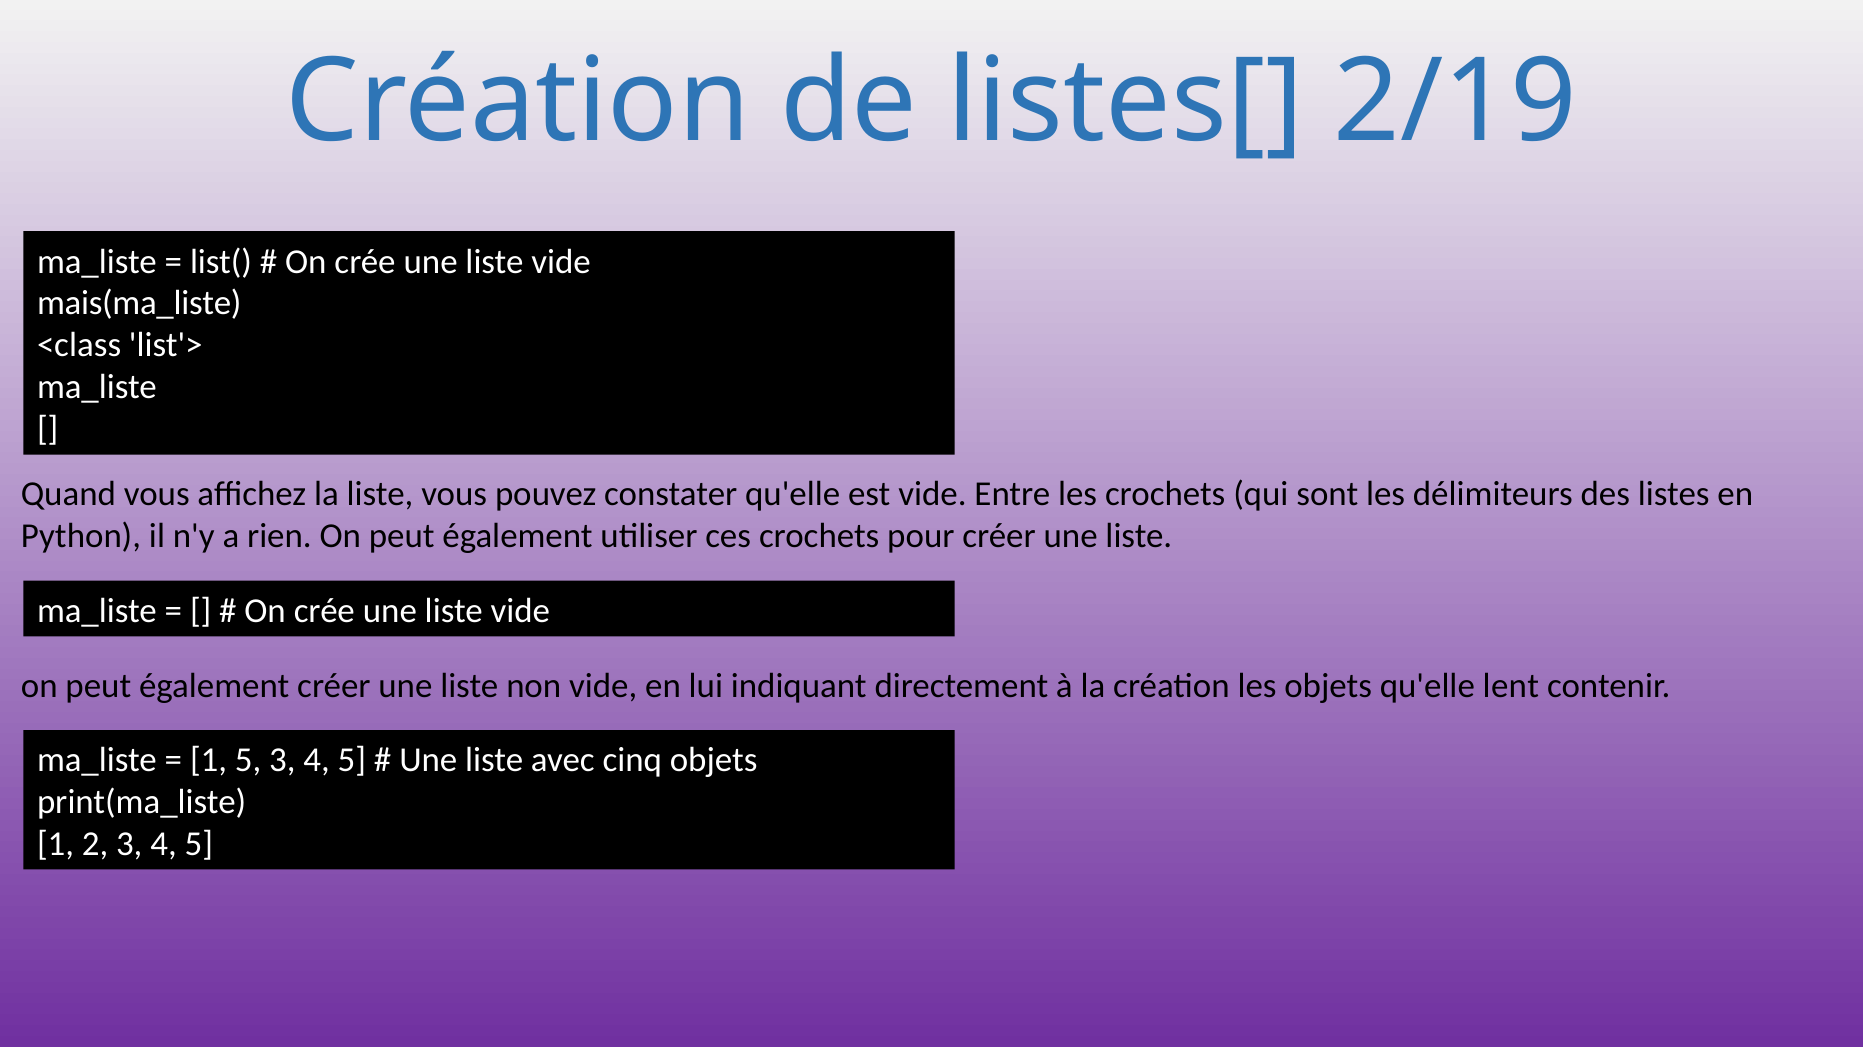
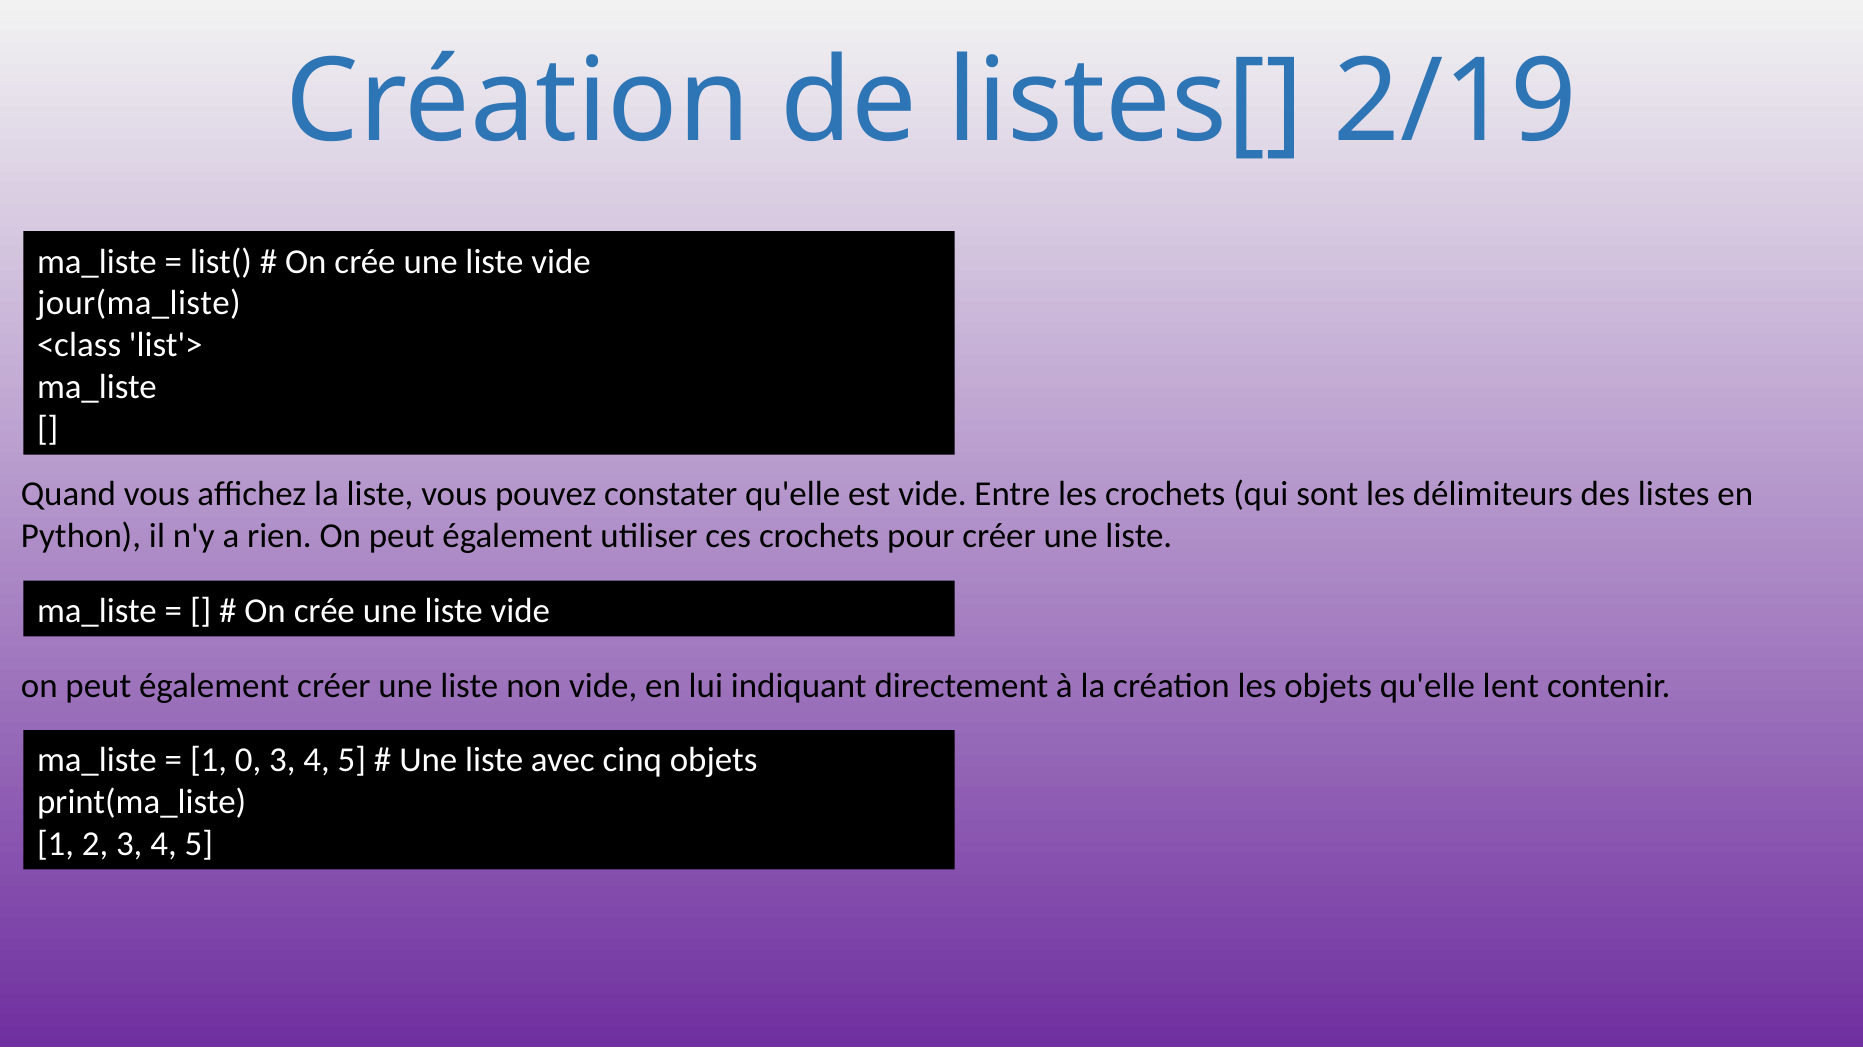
mais(ma_liste: mais(ma_liste -> jour(ma_liste
1 5: 5 -> 0
